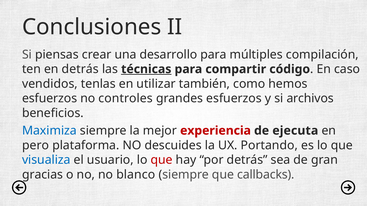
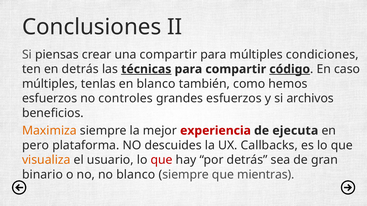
una desarrollo: desarrollo -> compartir
compilación: compilación -> condiciones
código underline: none -> present
vendidos at (50, 84): vendidos -> múltiples
en utilizar: utilizar -> blanco
Maximiza colour: blue -> orange
Portando: Portando -> Callbacks
visualiza colour: blue -> orange
gracias: gracias -> binario
callbacks: callbacks -> mientras
